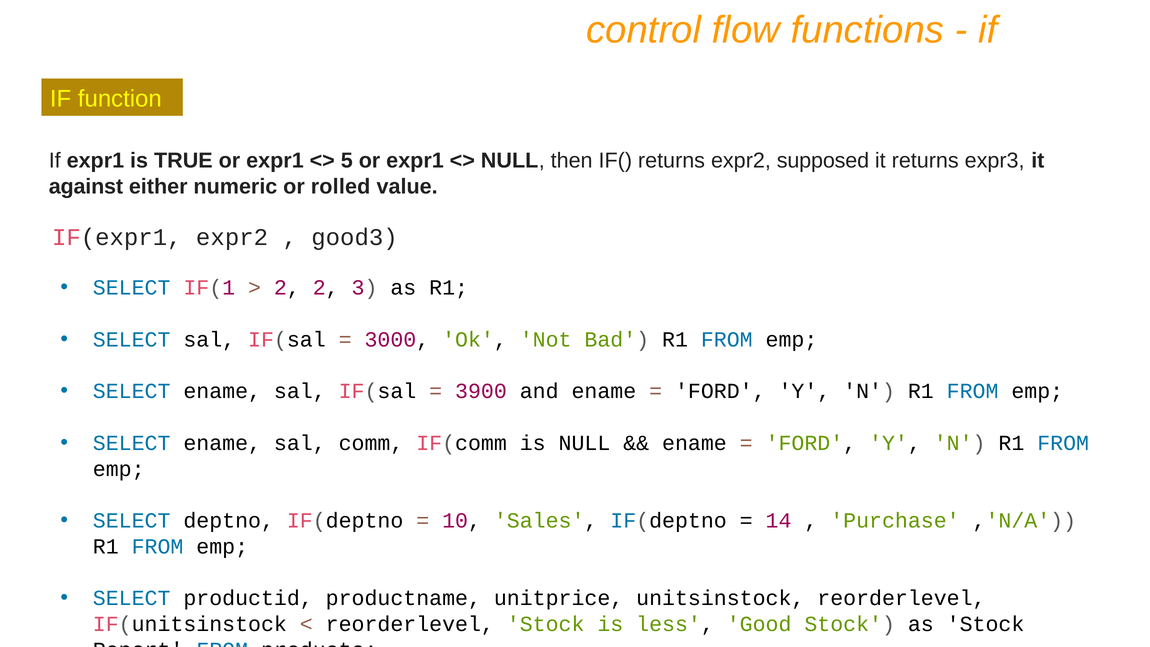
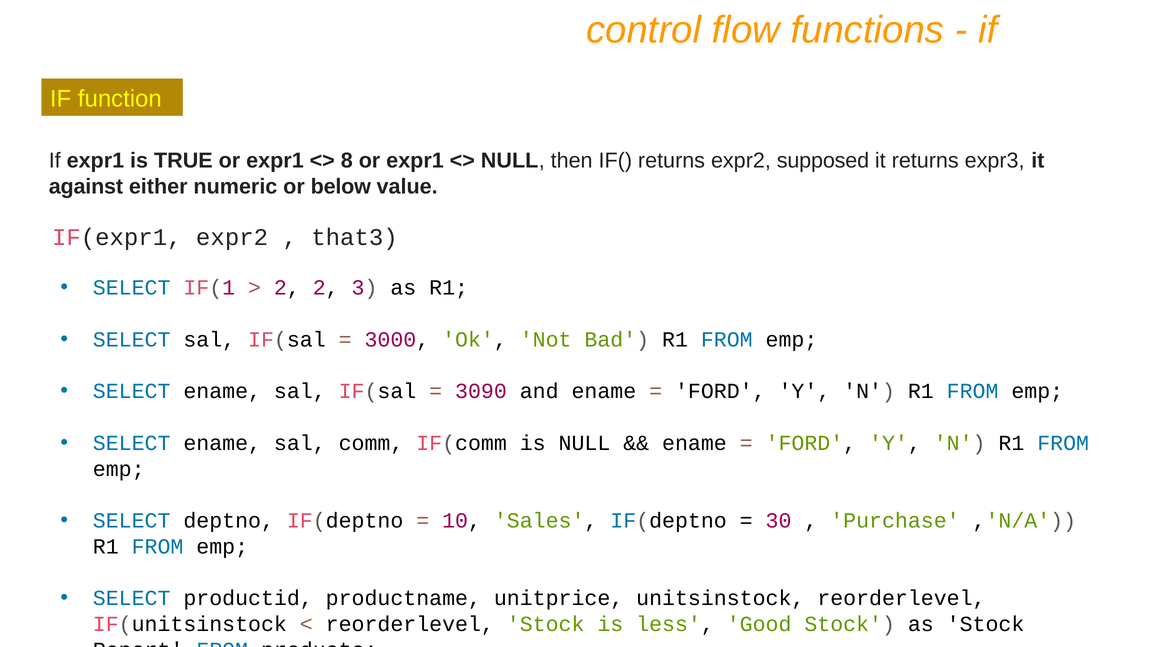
5: 5 -> 8
rolled: rolled -> below
good3: good3 -> that3
3900: 3900 -> 3090
14: 14 -> 30
